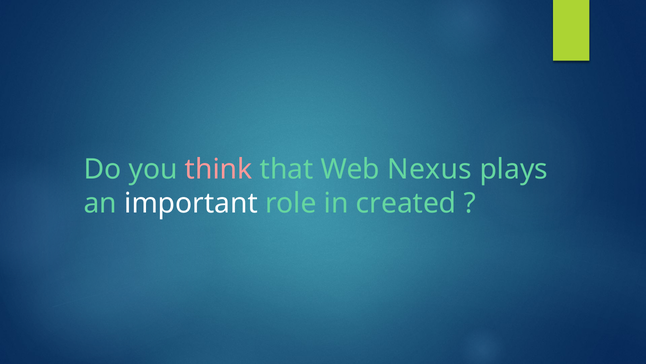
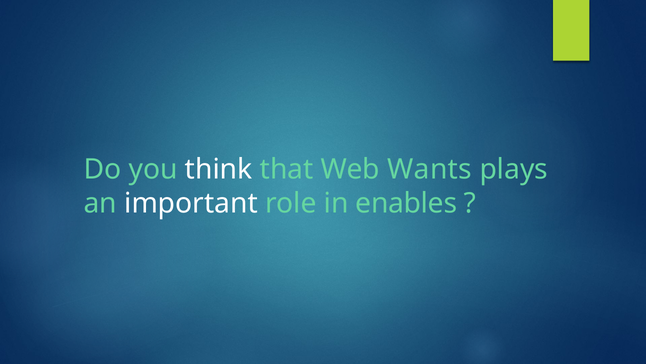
think colour: pink -> white
Nexus: Nexus -> Wants
created: created -> enables
